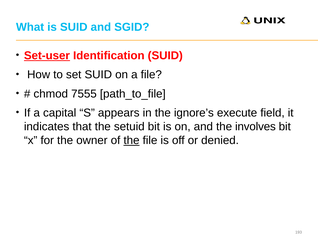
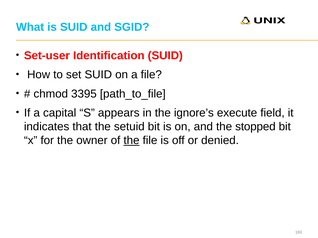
Set-user underline: present -> none
7555: 7555 -> 3395
involves: involves -> stopped
